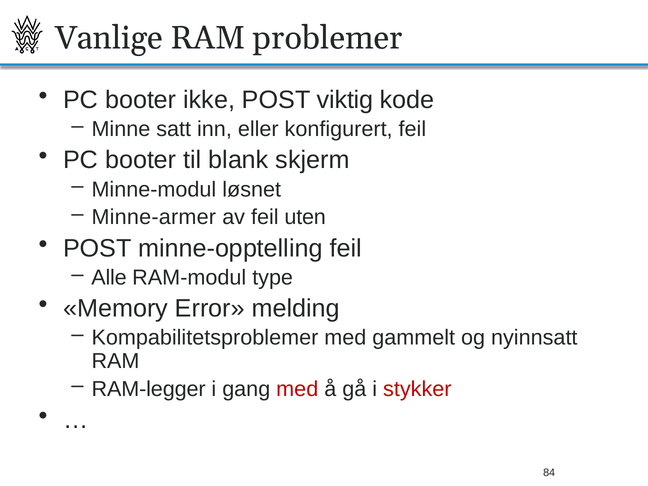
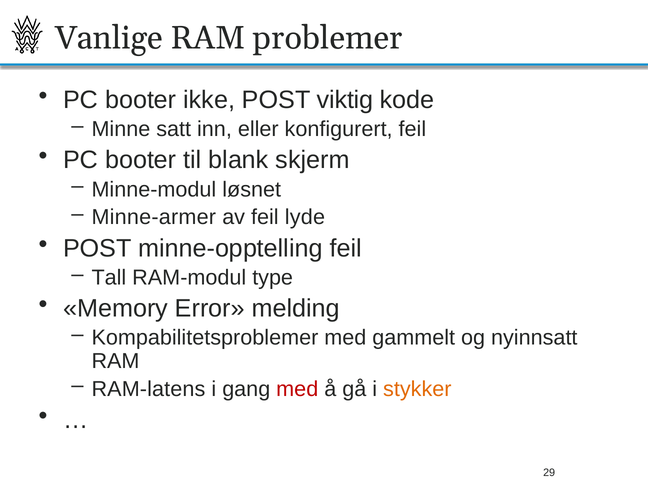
uten: uten -> lyde
Alle: Alle -> Tall
RAM-legger: RAM-legger -> RAM-latens
stykker colour: red -> orange
84: 84 -> 29
